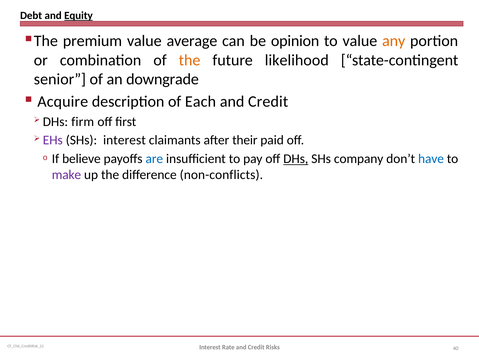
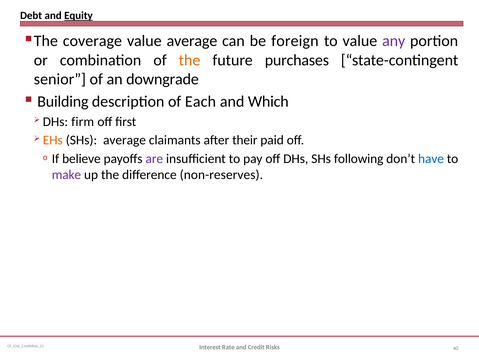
premium: premium -> coverage
opinion: opinion -> foreign
any colour: orange -> purple
likelihood: likelihood -> purchases
Acquire: Acquire -> Building
Credit at (268, 102): Credit -> Which
EHs colour: purple -> orange
SHs interest: interest -> average
are colour: blue -> purple
DHs at (296, 159) underline: present -> none
company: company -> following
non-conflicts: non-conflicts -> non-reserves
